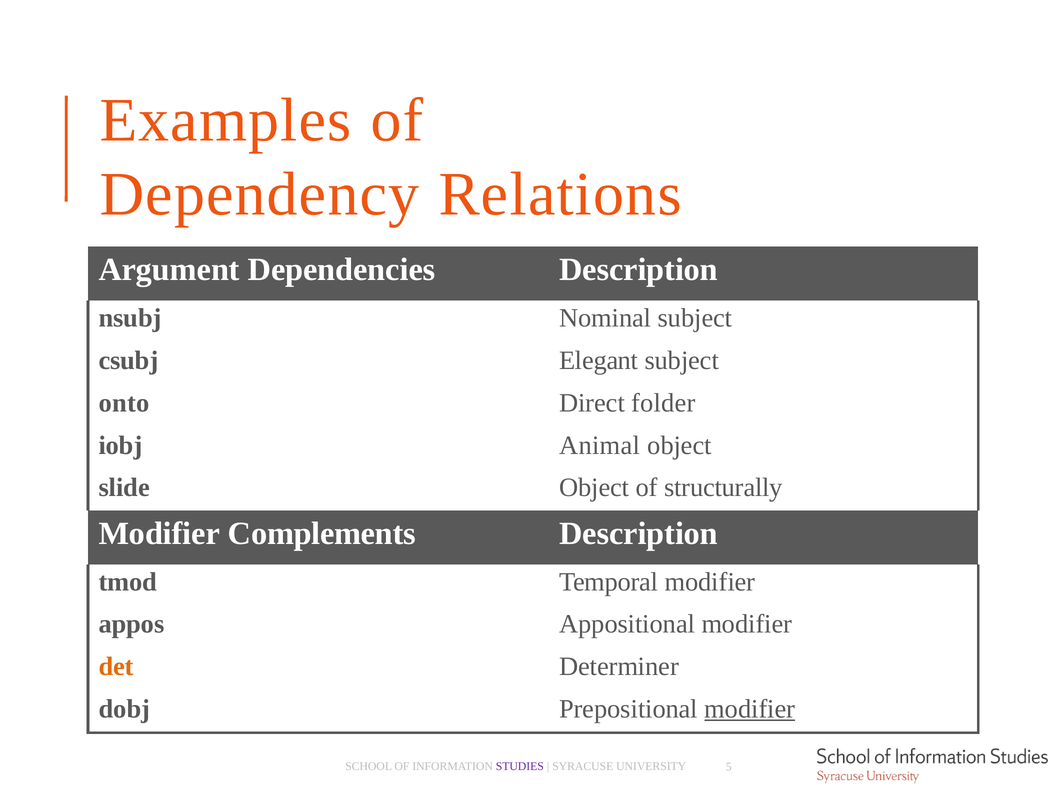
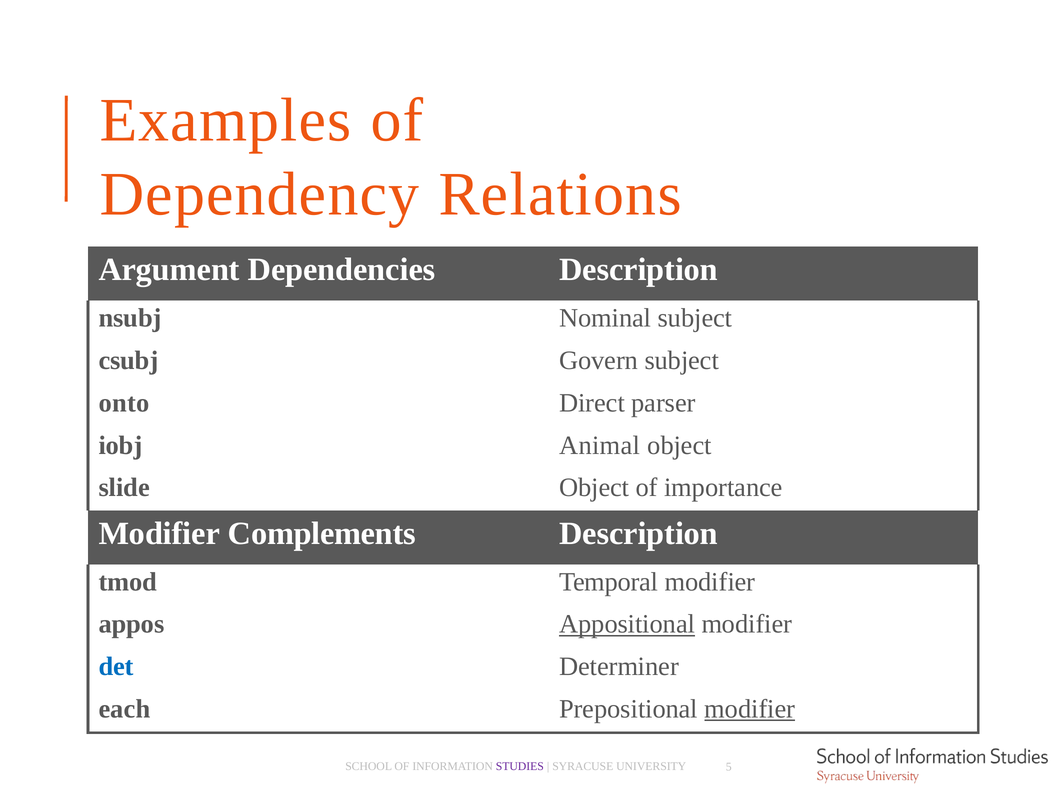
Elegant: Elegant -> Govern
folder: folder -> parser
structurally: structurally -> importance
Appositional underline: none -> present
det colour: orange -> blue
dobj: dobj -> each
